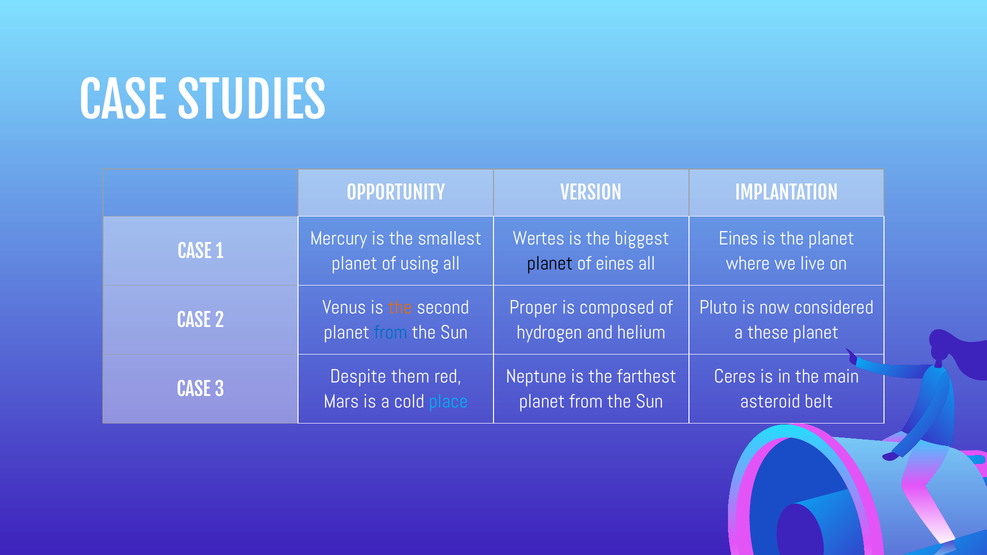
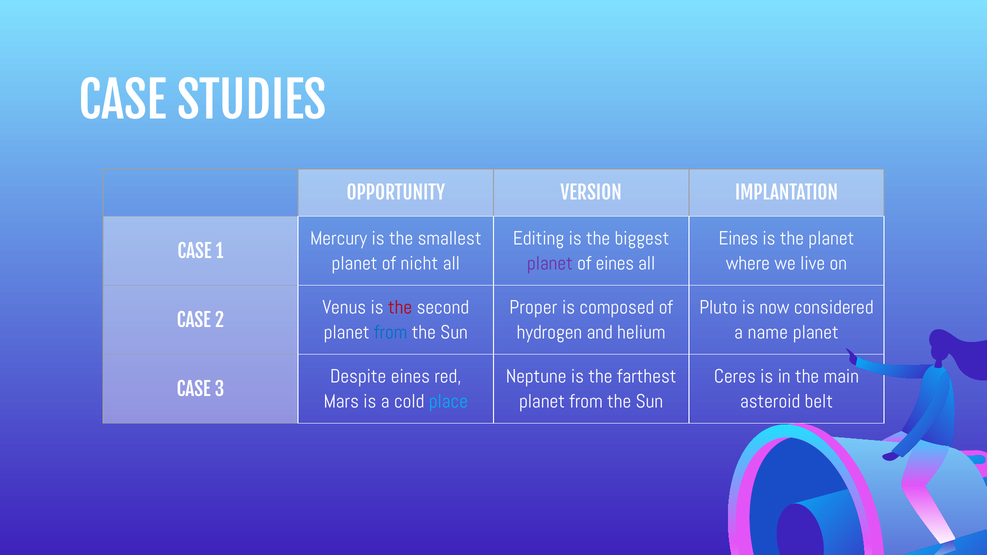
Wertes: Wertes -> Editing
using: using -> nicht
planet at (550, 263) colour: black -> purple
the at (400, 308) colour: orange -> red
these: these -> name
Despite them: them -> eines
